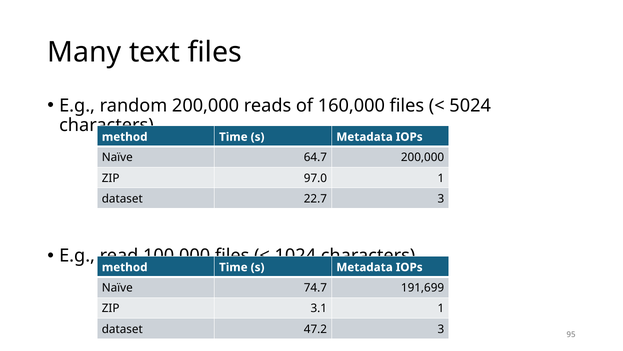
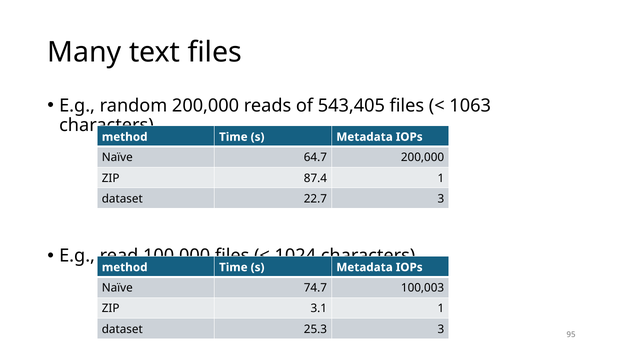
160,000: 160,000 -> 543,405
5024: 5024 -> 1063
97.0: 97.0 -> 87.4
191,699: 191,699 -> 100,003
47.2: 47.2 -> 25.3
